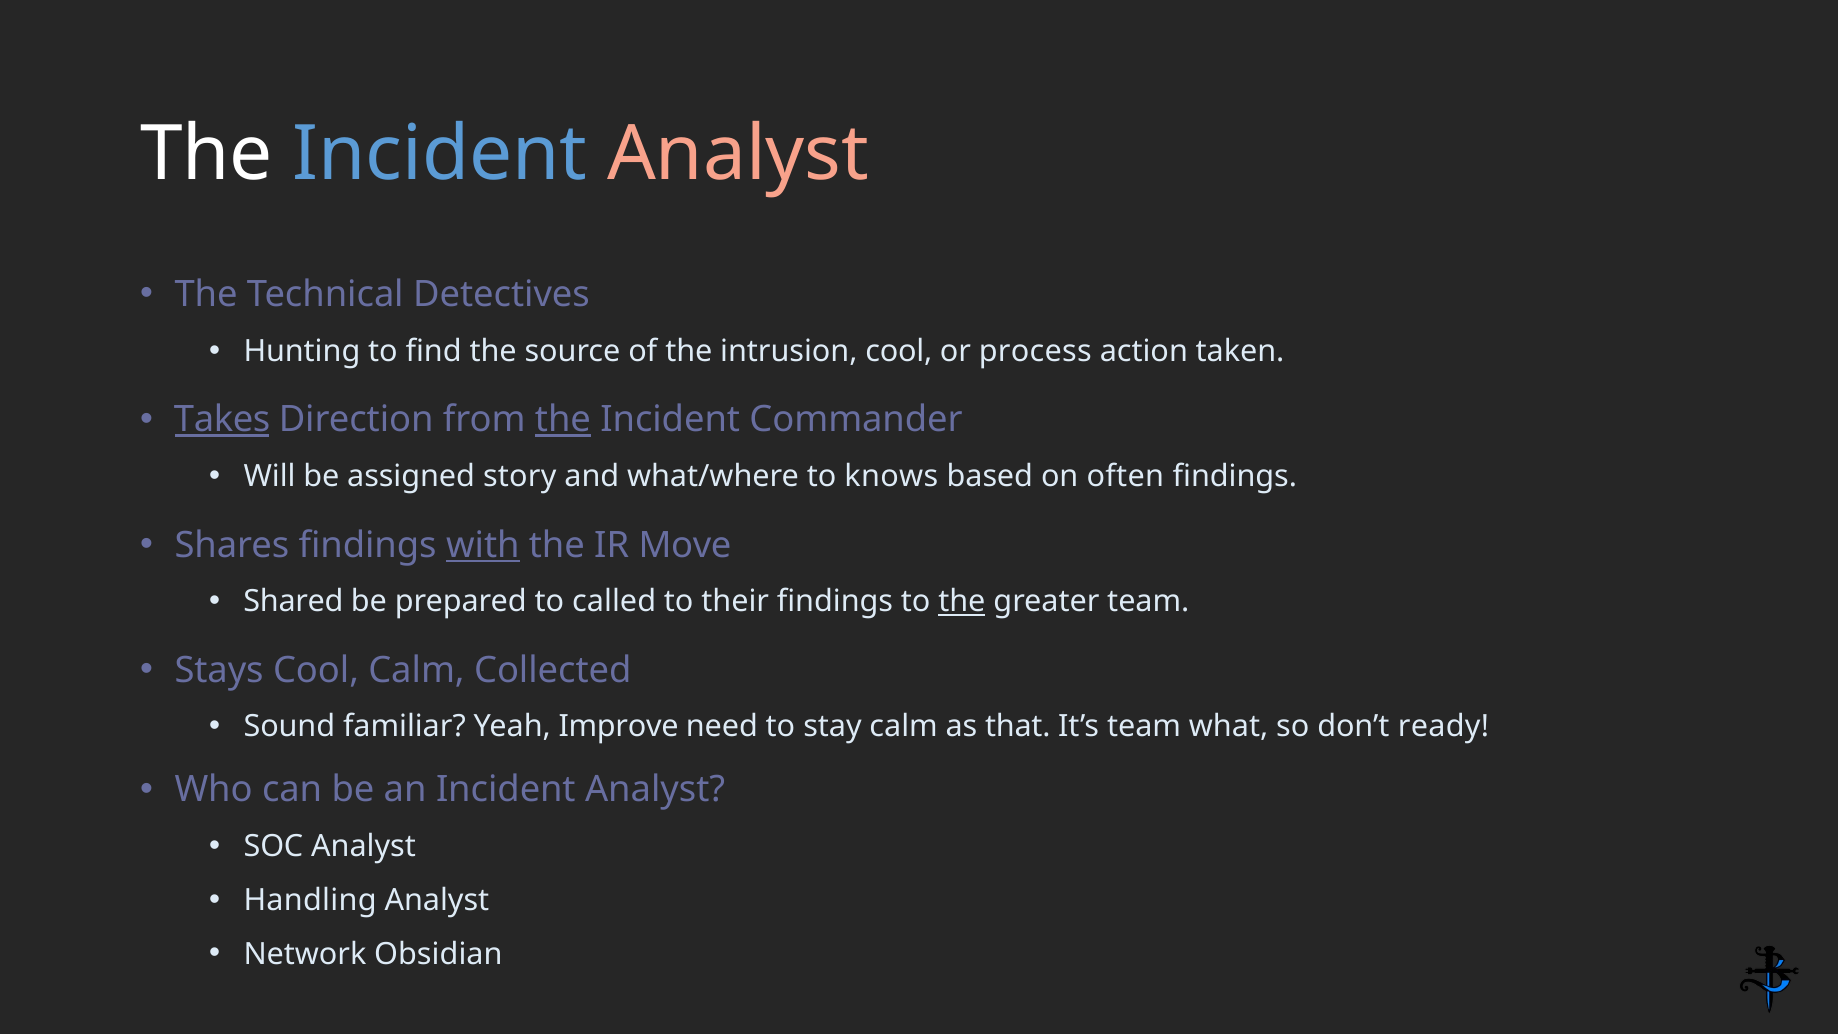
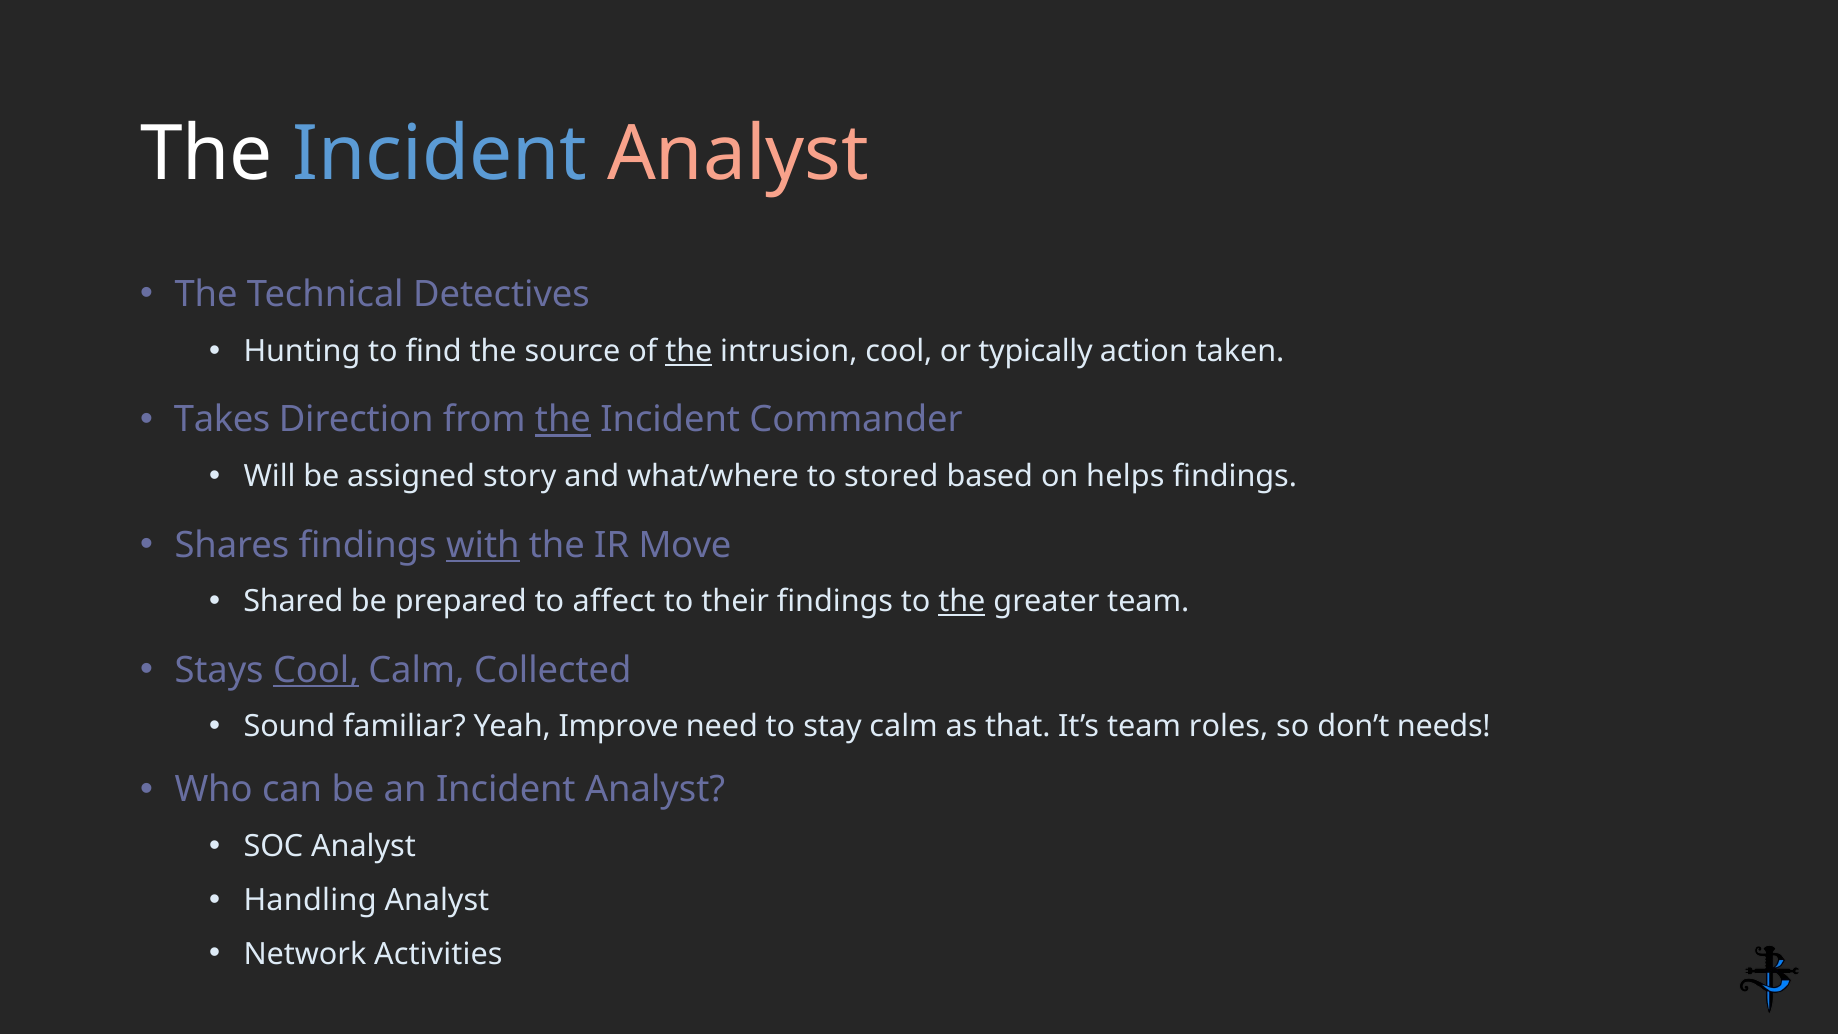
the at (689, 351) underline: none -> present
process: process -> typically
Takes underline: present -> none
knows: knows -> stored
often: often -> helps
called: called -> affect
Cool at (316, 670) underline: none -> present
what: what -> roles
ready: ready -> needs
Obsidian: Obsidian -> Activities
